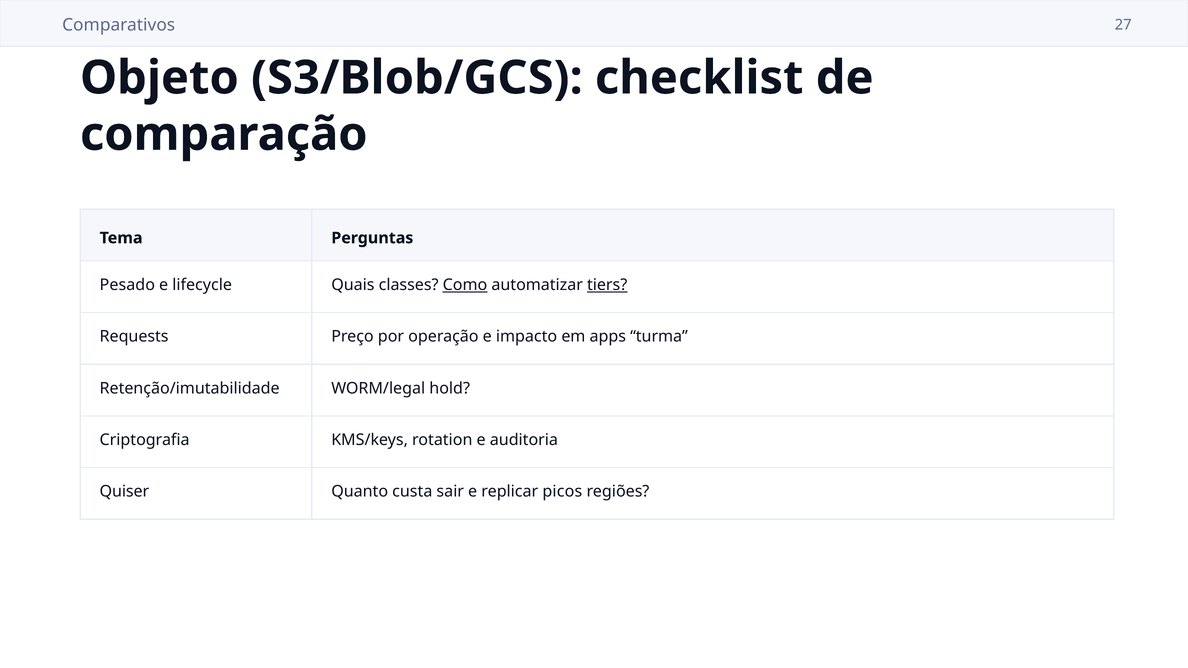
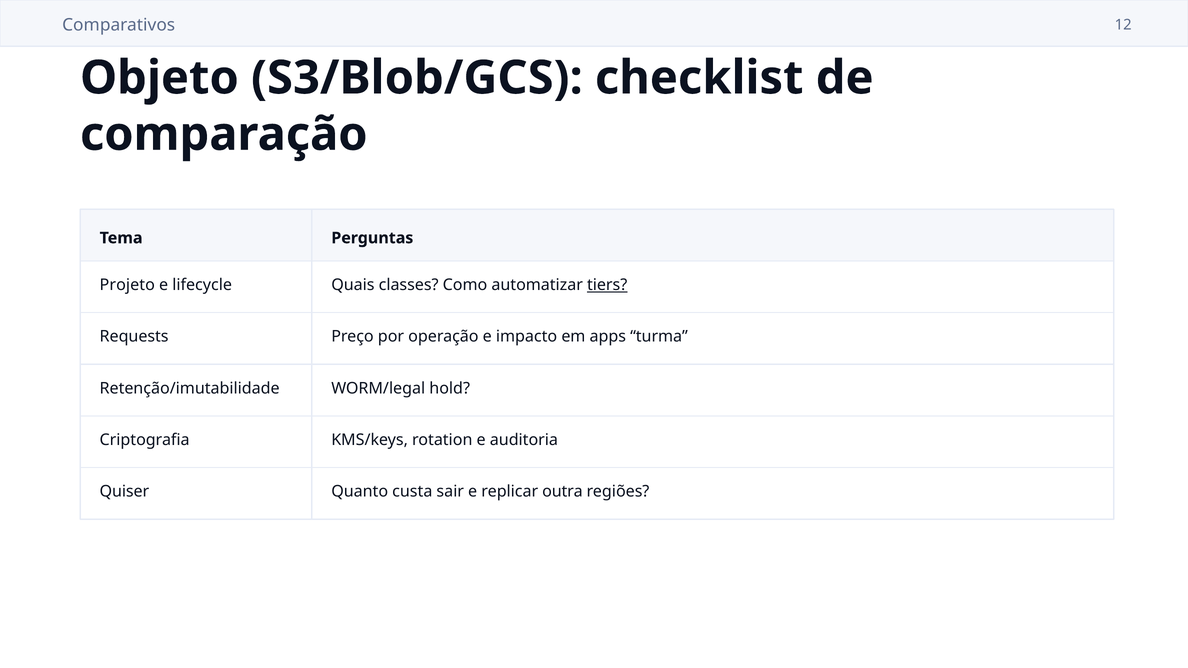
27: 27 -> 12
Pesado: Pesado -> Projeto
Como underline: present -> none
picos: picos -> outra
